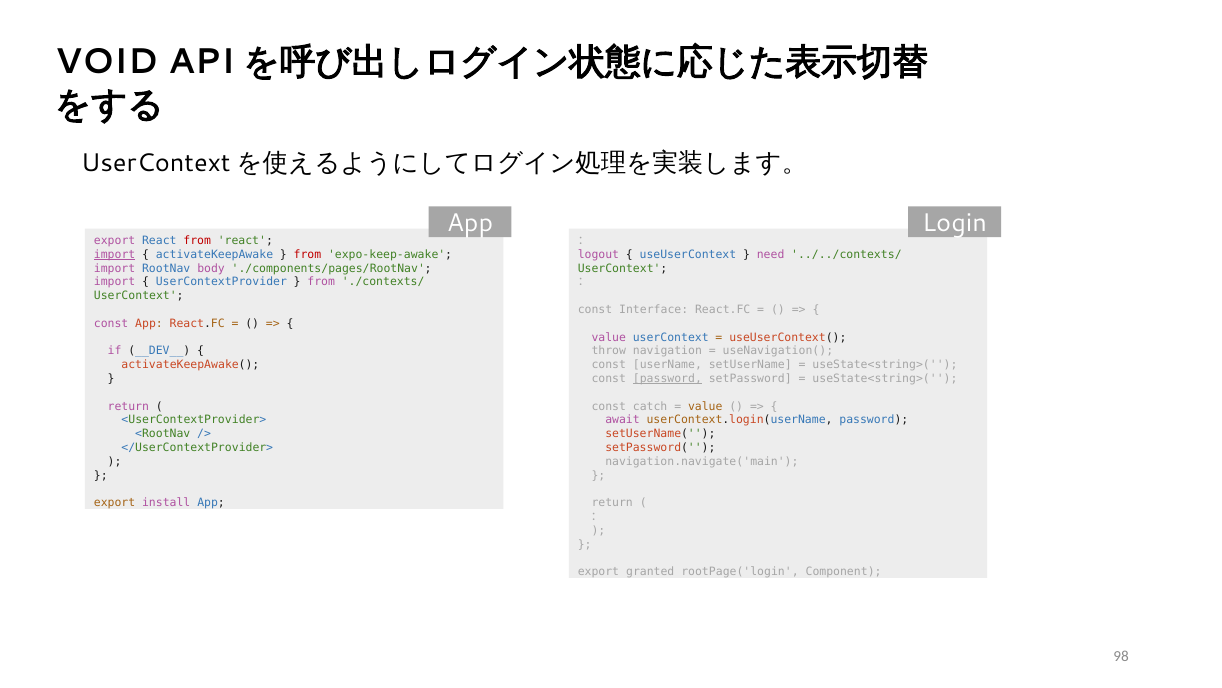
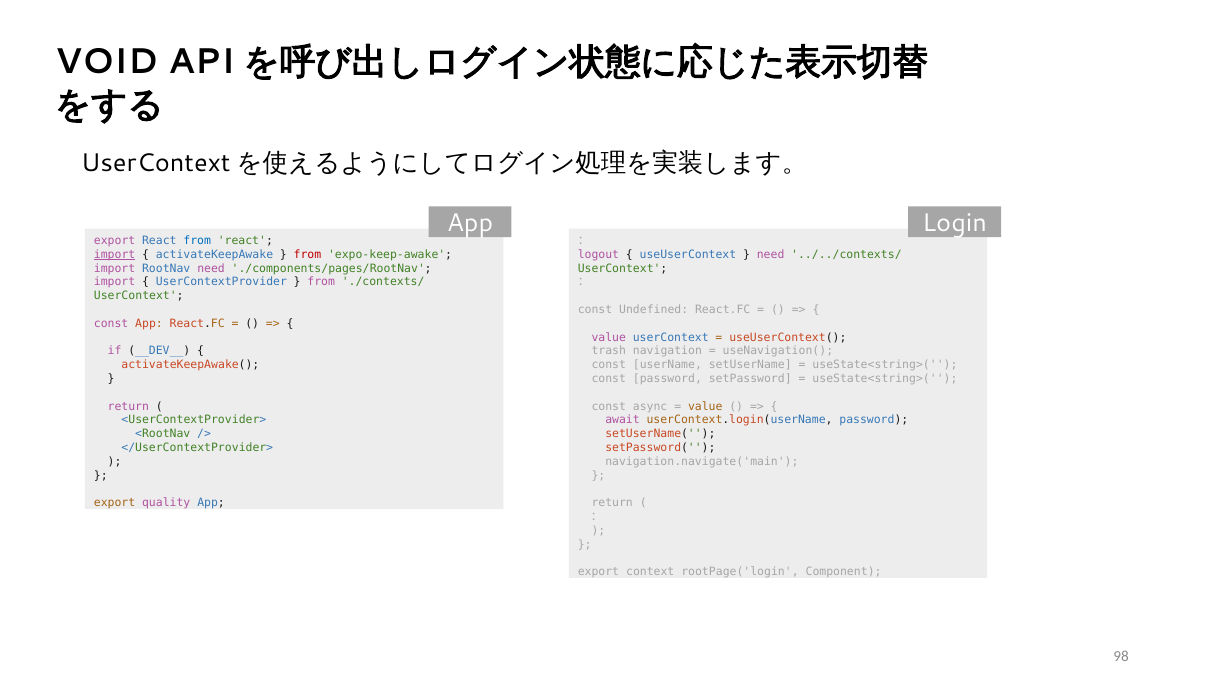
from at (197, 241) colour: red -> blue
RootNav body: body -> need
Interface: Interface -> Undefined
throw: throw -> trash
password at (667, 378) underline: present -> none
catch: catch -> async
install: install -> quality
granted: granted -> context
